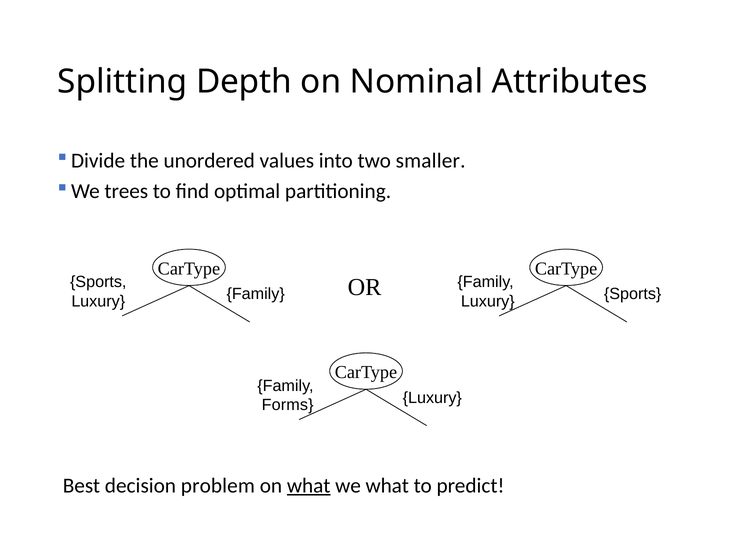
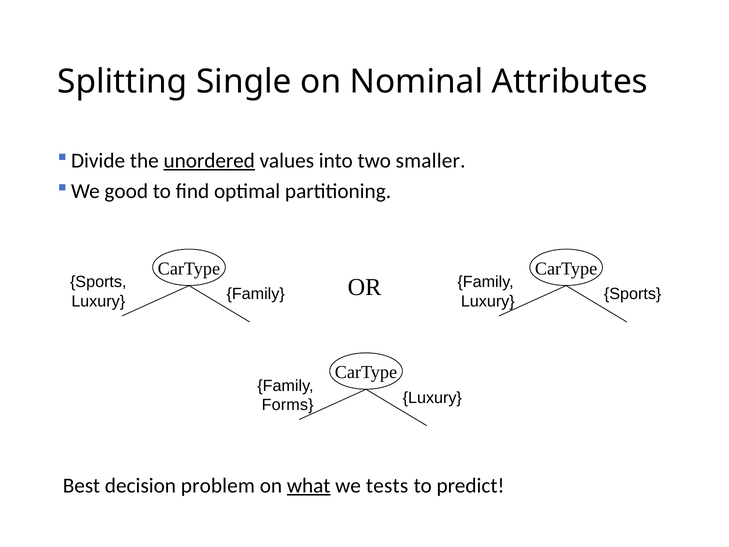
Depth: Depth -> Single
unordered underline: none -> present
trees: trees -> good
we what: what -> tests
